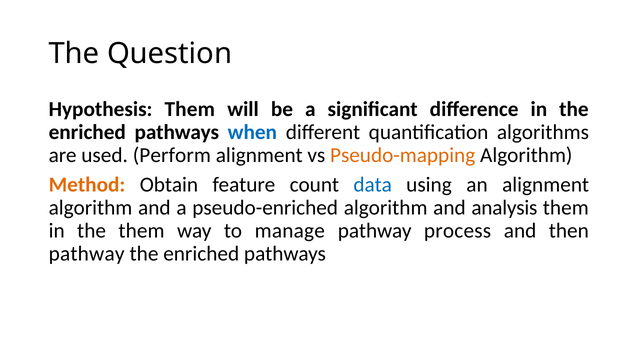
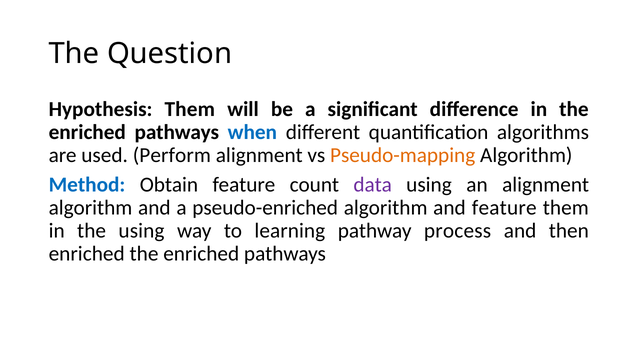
Method colour: orange -> blue
data colour: blue -> purple
and analysis: analysis -> feature
the them: them -> using
manage: manage -> learning
pathway at (87, 254): pathway -> enriched
